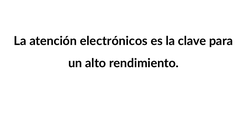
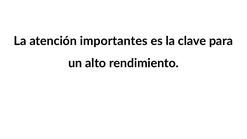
electrónicos: electrónicos -> importantes
